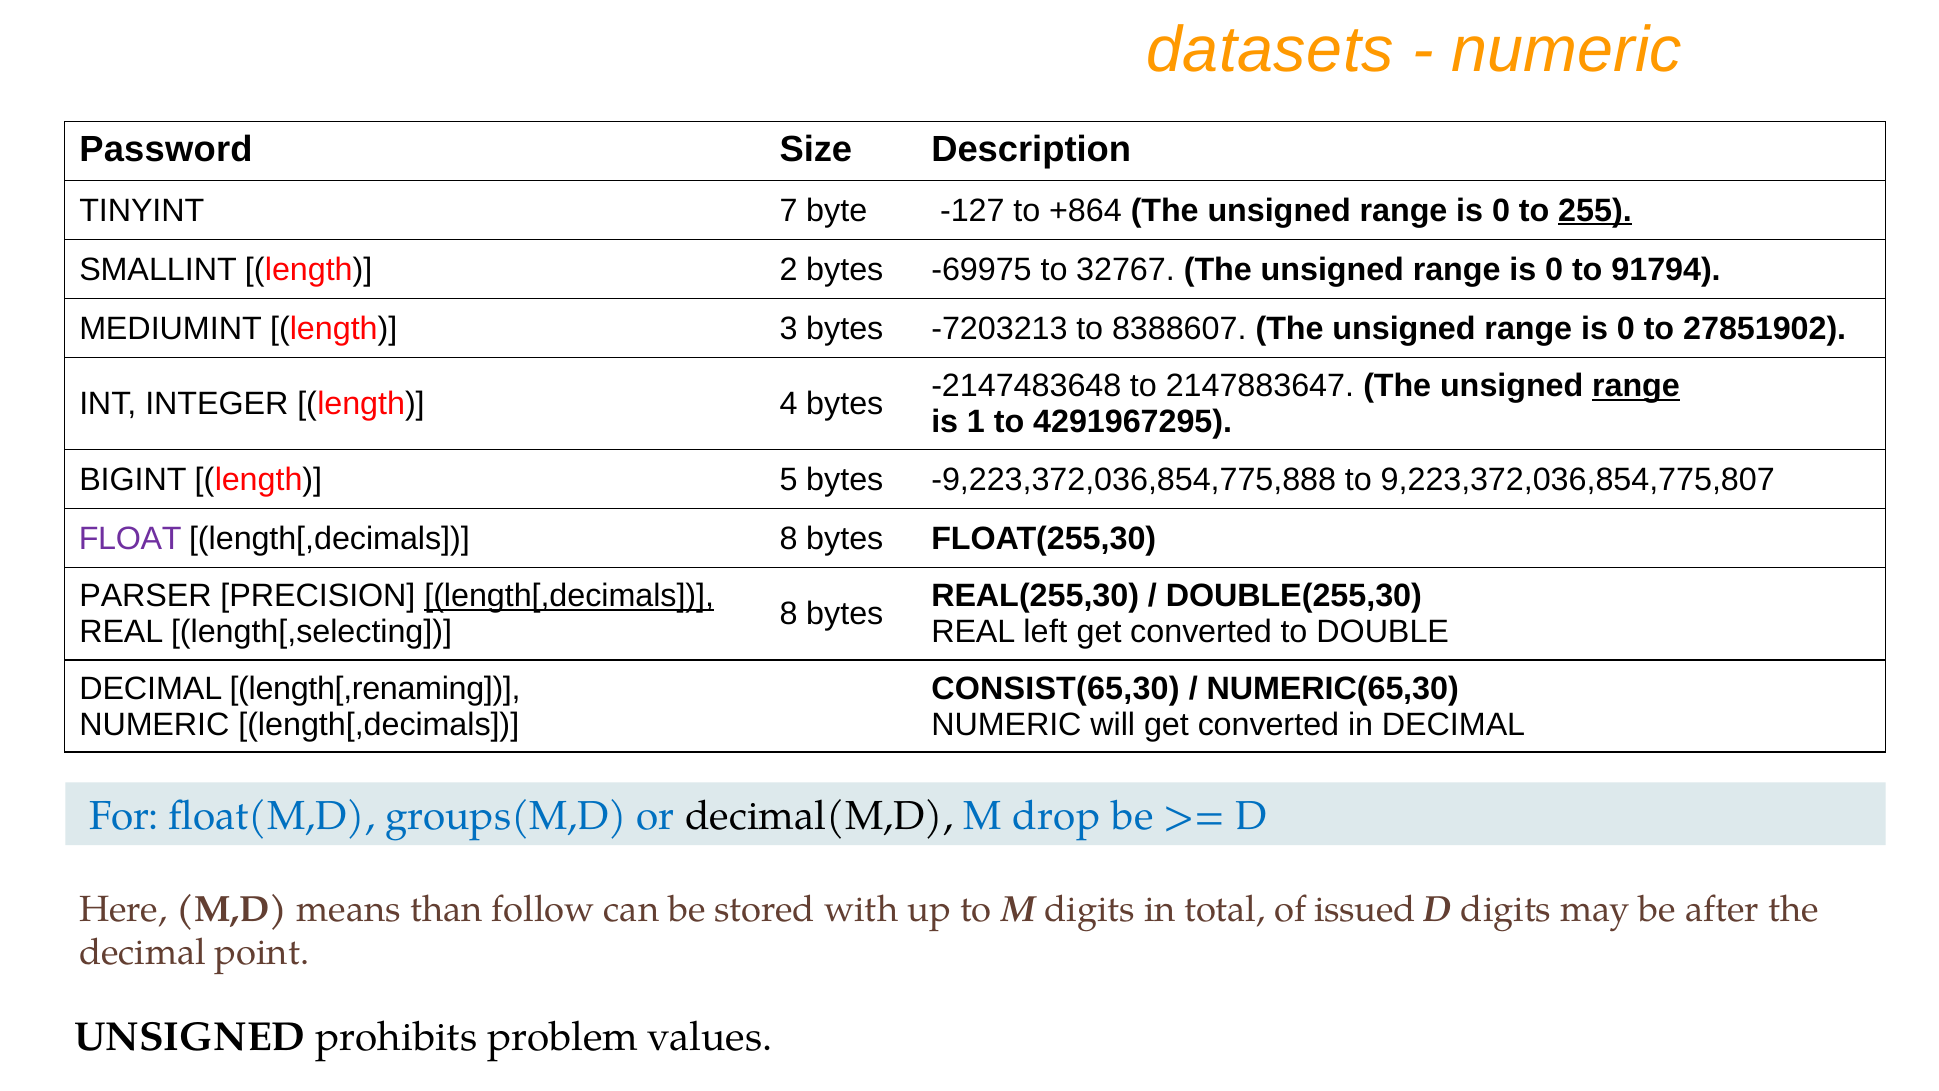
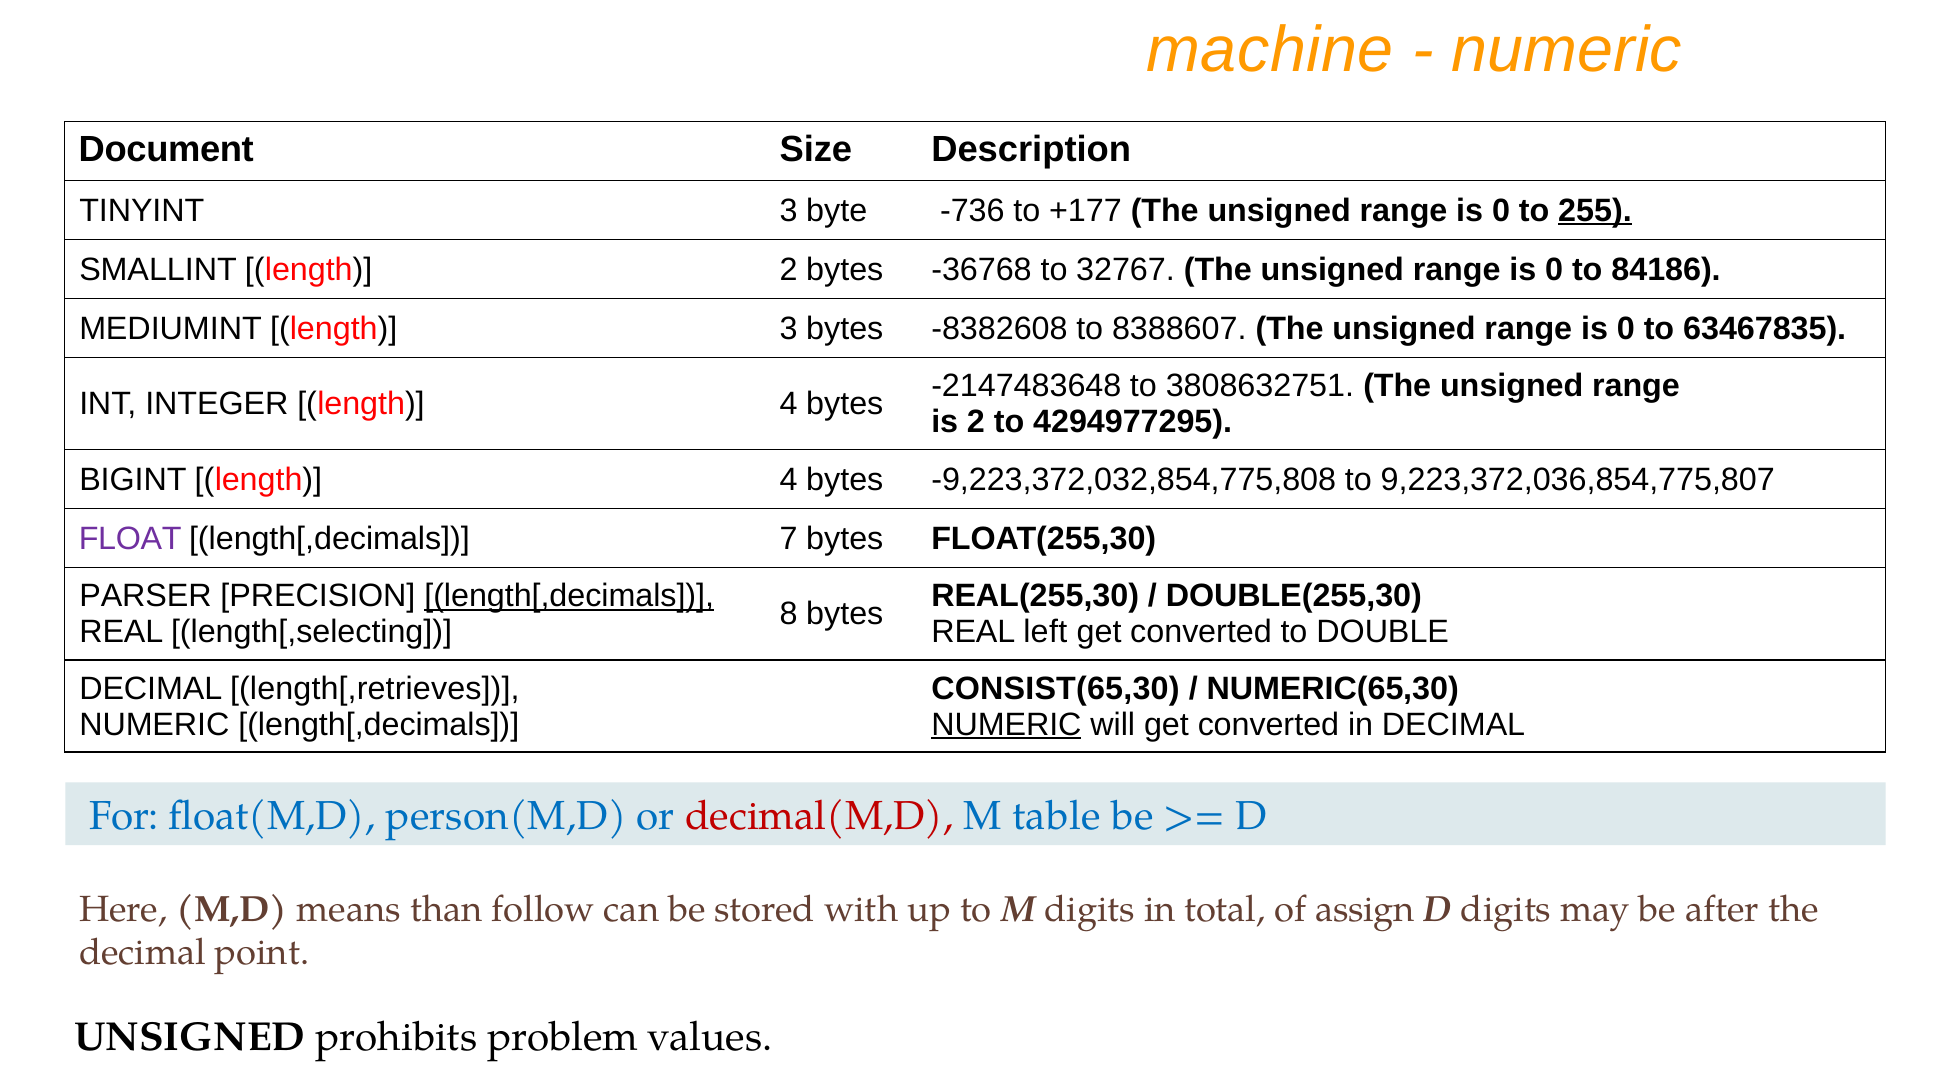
datasets: datasets -> machine
Password: Password -> Document
TINYINT 7: 7 -> 3
-127: -127 -> -736
+864: +864 -> +177
-69975: -69975 -> -36768
91794: 91794 -> 84186
-7203213: -7203213 -> -8382608
27851902: 27851902 -> 63467835
2147883647: 2147883647 -> 3808632751
range at (1636, 386) underline: present -> none
is 1: 1 -> 2
4291967295: 4291967295 -> 4294977295
BIGINT length 5: 5 -> 4
-9,223,372,036,854,775,888: -9,223,372,036,854,775,888 -> -9,223,372,032,854,775,808
length[,decimals 8: 8 -> 7
length[,renaming: length[,renaming -> length[,retrieves
NUMERIC at (1006, 724) underline: none -> present
groups(M,D: groups(M,D -> person(M,D
decimal(M,D colour: black -> red
drop: drop -> table
issued: issued -> assign
